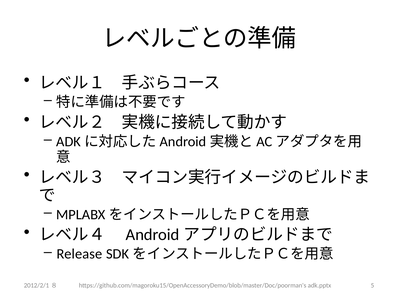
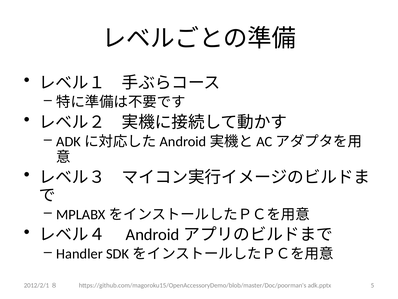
Release: Release -> Handler
